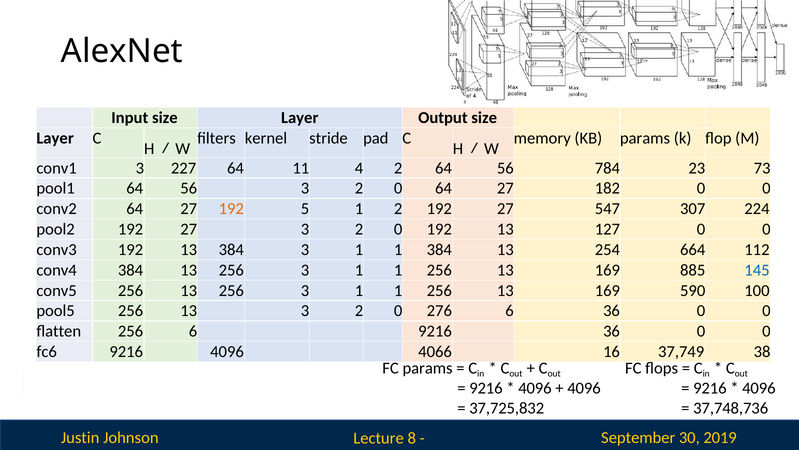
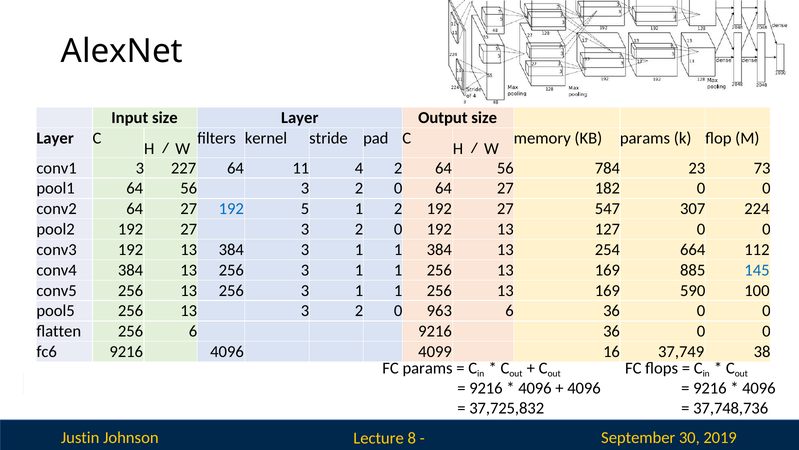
192 at (231, 209) colour: orange -> blue
276: 276 -> 963
4066: 4066 -> 4099
